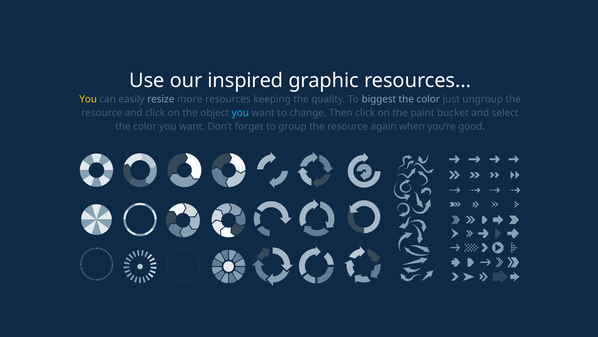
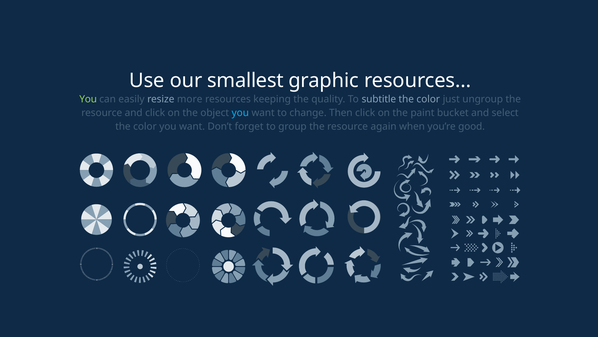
inspired: inspired -> smallest
You at (88, 99) colour: yellow -> light green
biggest: biggest -> subtitle
